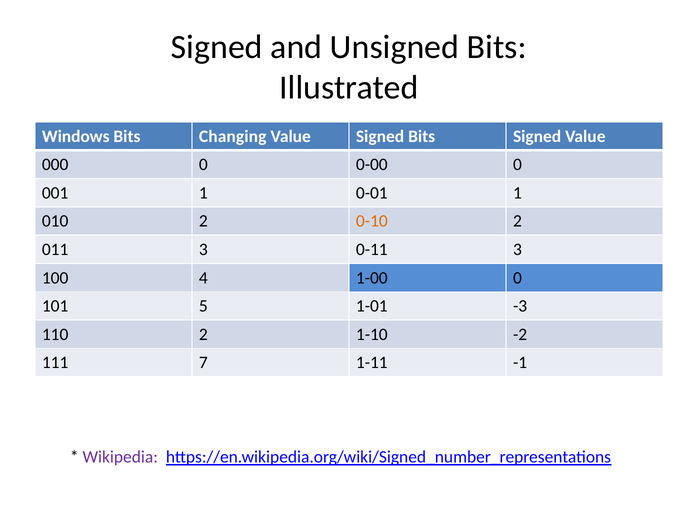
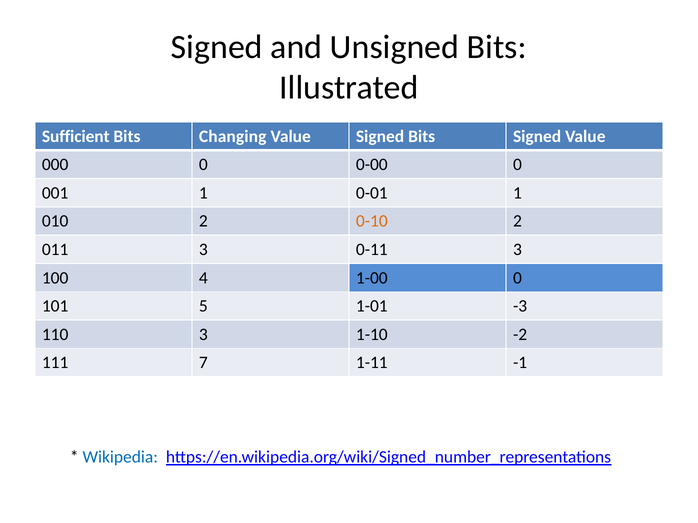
Windows: Windows -> Sufficient
110 2: 2 -> 3
Wikipedia colour: purple -> blue
